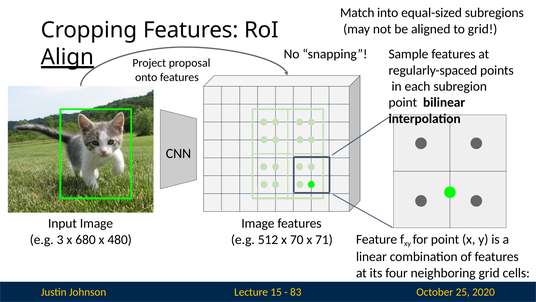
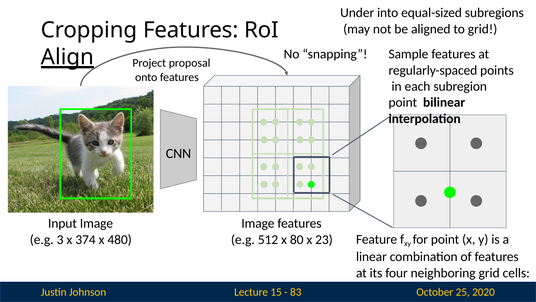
Match: Match -> Under
680: 680 -> 374
70: 70 -> 80
71: 71 -> 23
